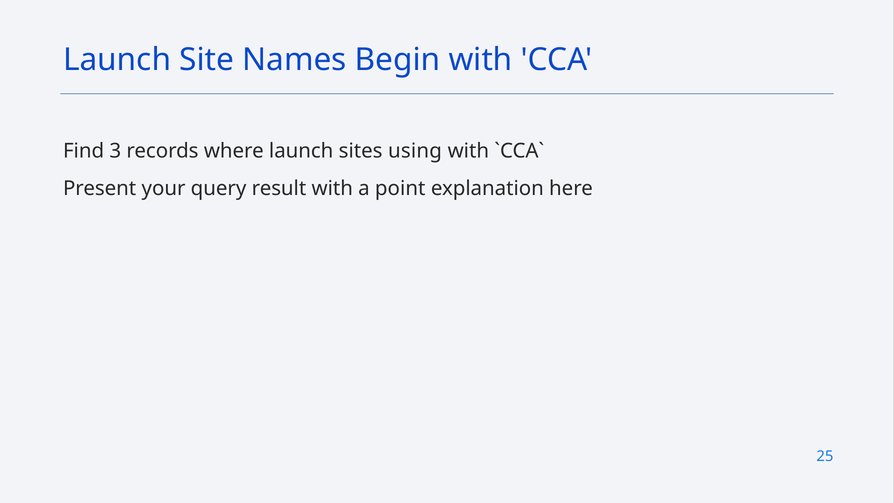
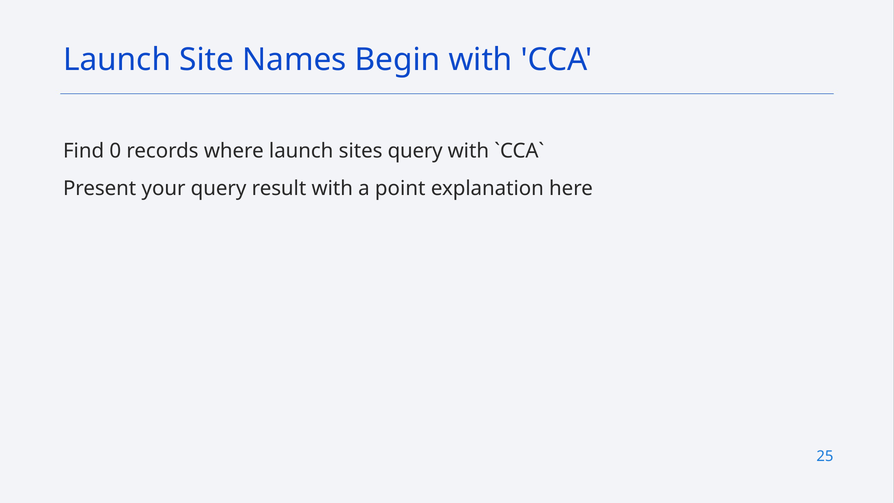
3: 3 -> 0
sites using: using -> query
